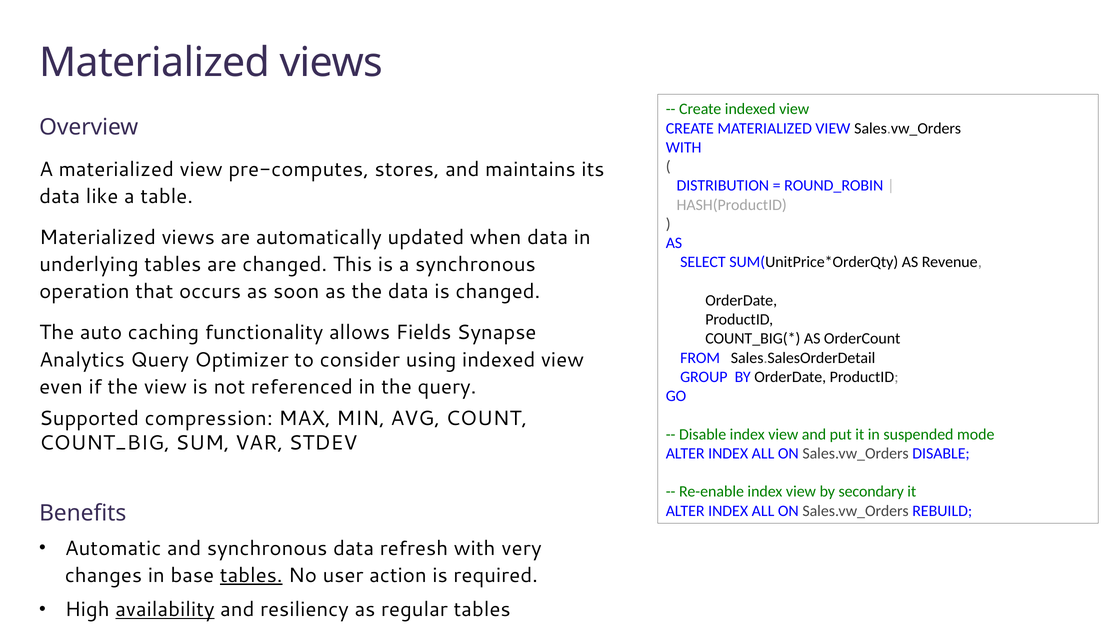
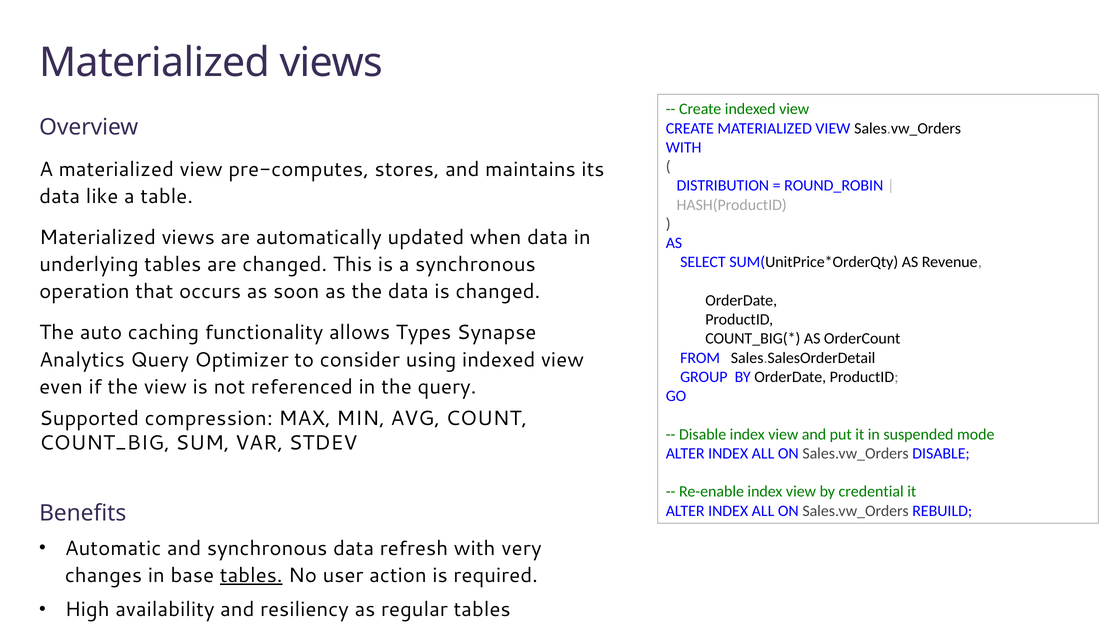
Fields: Fields -> Types
secondary: secondary -> credential
availability underline: present -> none
